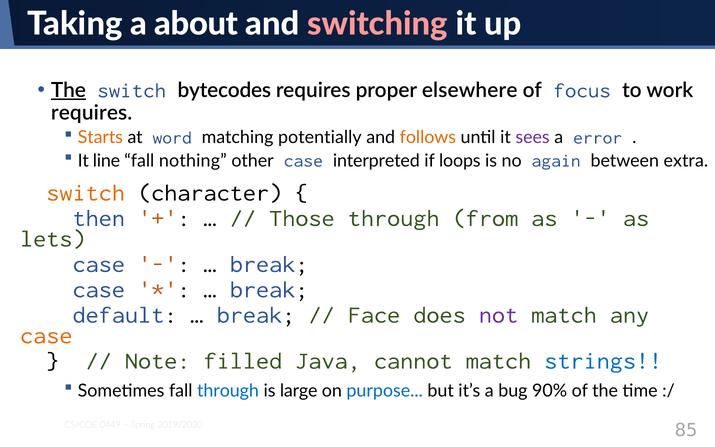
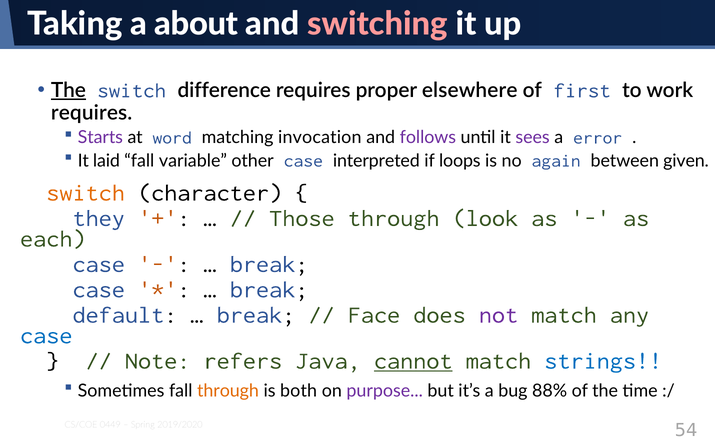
bytecodes: bytecodes -> difference
focus: focus -> first
Starts colour: orange -> purple
potentially: potentially -> invocation
follows colour: orange -> purple
line: line -> laid
nothing: nothing -> variable
extra: extra -> given
then: then -> they
from: from -> look
lets: lets -> each
case at (46, 335) colour: orange -> blue
filled: filled -> refers
cannot underline: none -> present
through at (228, 391) colour: blue -> orange
large: large -> both
purpose colour: blue -> purple
90%: 90% -> 88%
85: 85 -> 54
